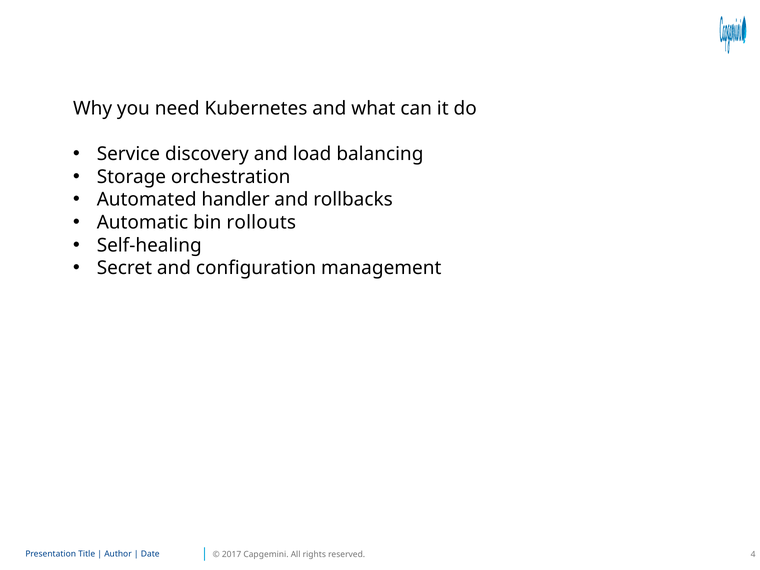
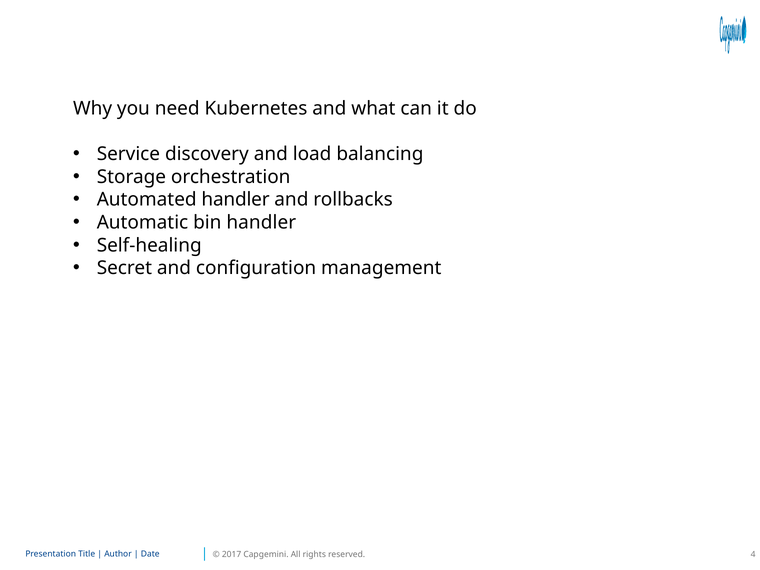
bin rollouts: rollouts -> handler
